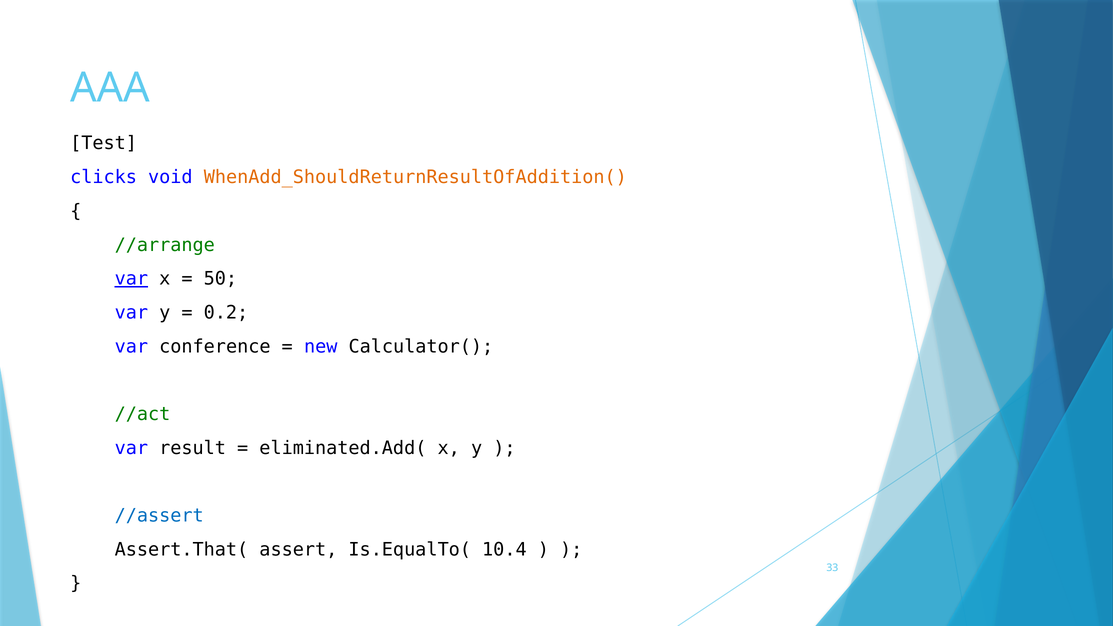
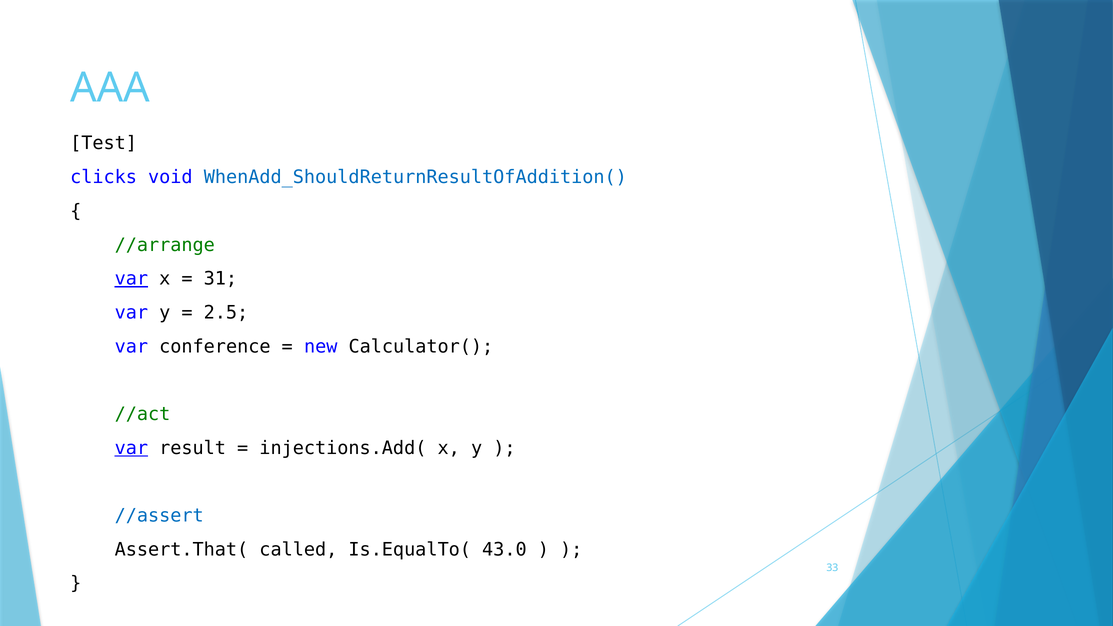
WhenAdd_ShouldReturnResultOfAddition( colour: orange -> blue
50: 50 -> 31
0.2: 0.2 -> 2.5
var at (131, 448) underline: none -> present
eliminated.Add(: eliminated.Add( -> injections.Add(
assert: assert -> called
10.4: 10.4 -> 43.0
